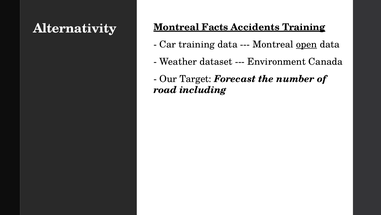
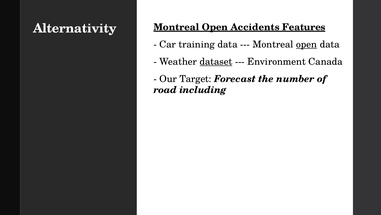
Alternativity Montreal Facts: Facts -> Open
Accidents Training: Training -> Features
dataset underline: none -> present
